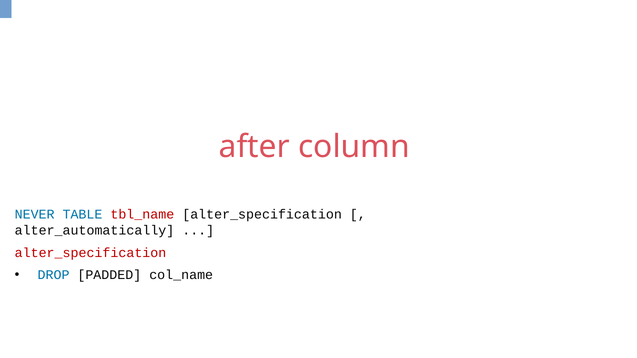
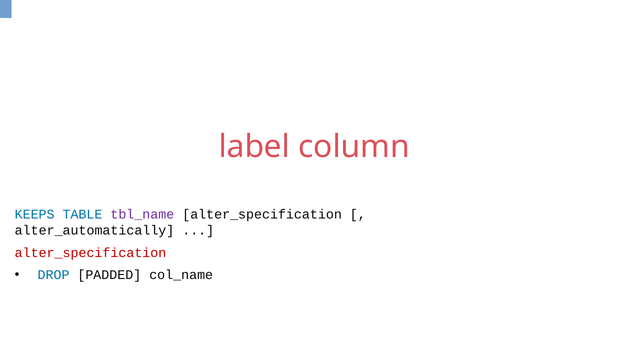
after: after -> label
NEVER: NEVER -> KEEPS
tbl_name colour: red -> purple
